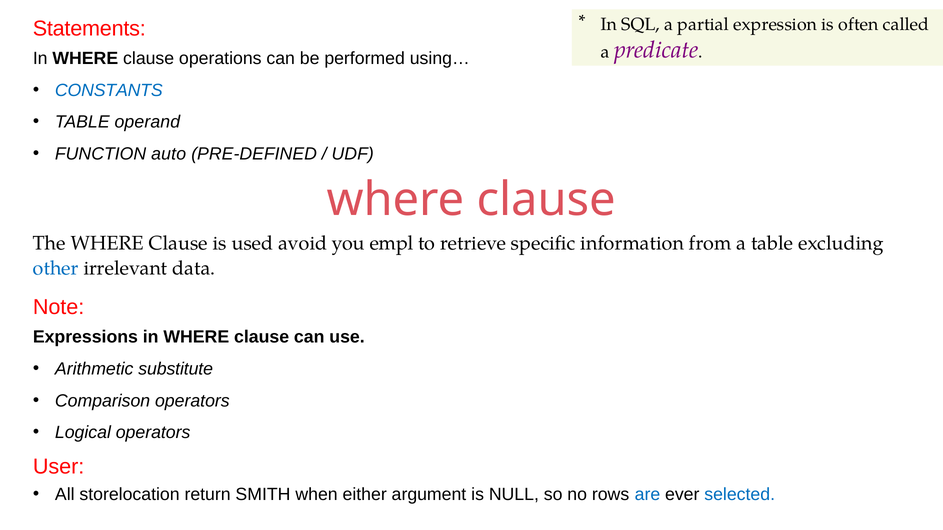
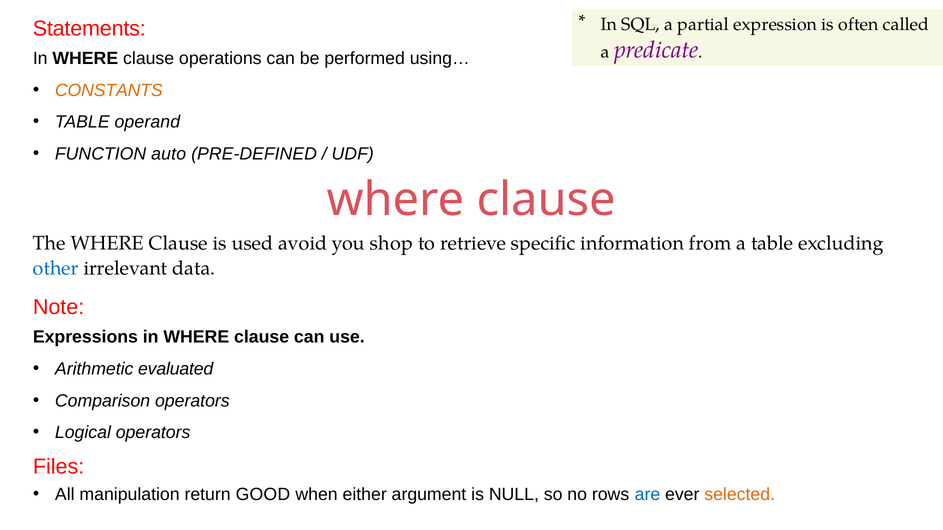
CONSTANTS colour: blue -> orange
empl: empl -> shop
substitute: substitute -> evaluated
User: User -> Files
storelocation: storelocation -> manipulation
SMITH: SMITH -> GOOD
selected colour: blue -> orange
